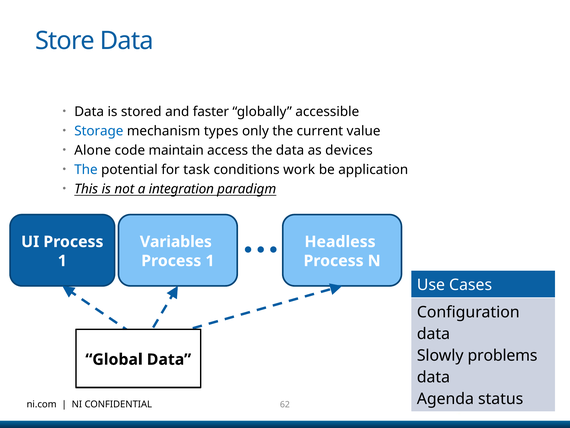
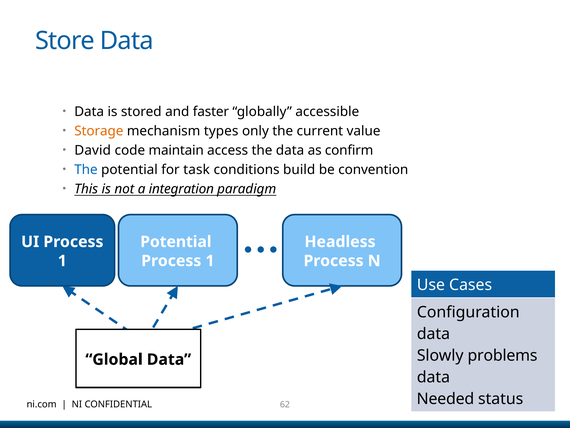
Storage colour: blue -> orange
Alone: Alone -> David
devices: devices -> confirm
work: work -> build
application: application -> convention
Variables at (176, 242): Variables -> Potential
Agenda: Agenda -> Needed
